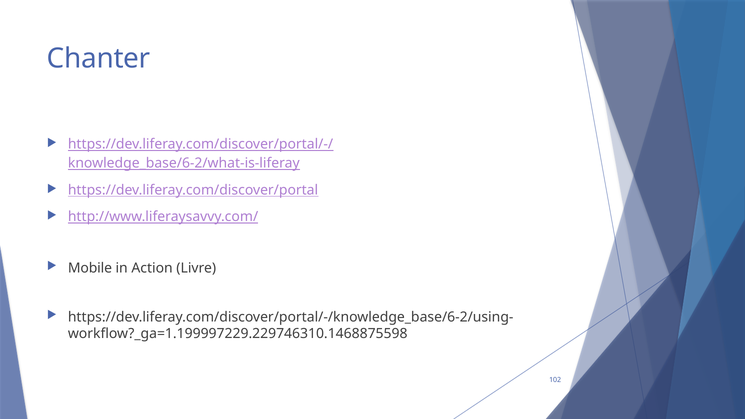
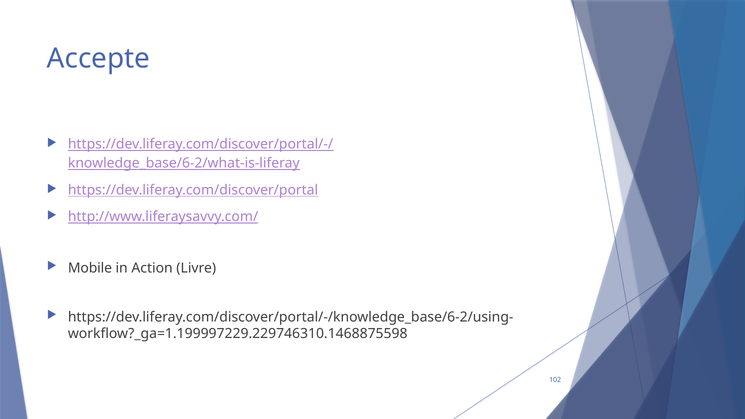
Chanter: Chanter -> Accepte
